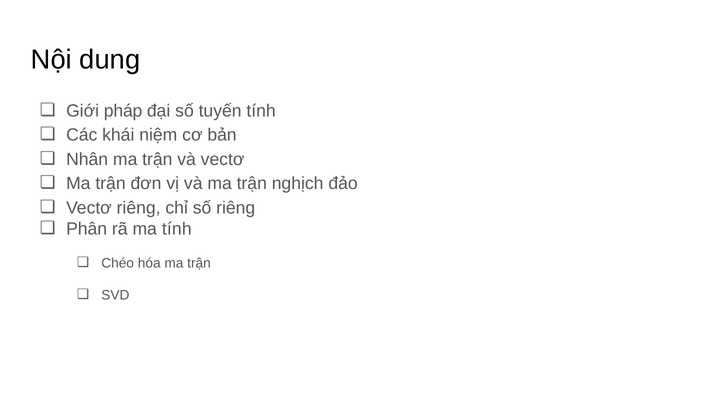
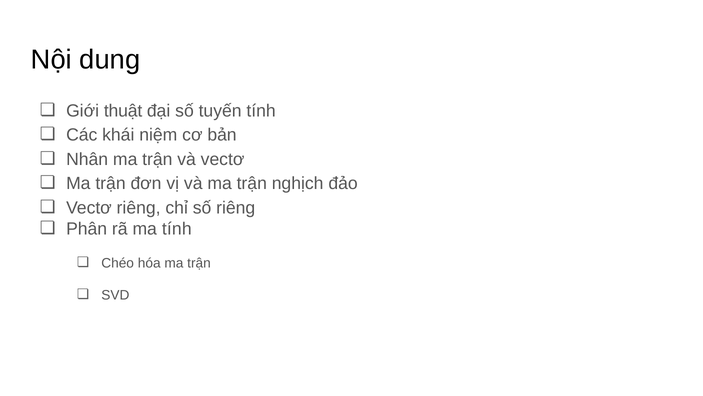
pháp: pháp -> thuật
